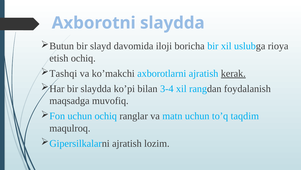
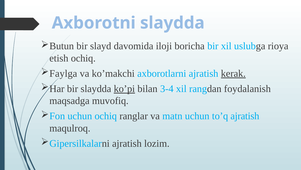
Tashqi: Tashqi -> Faylga
ko’pi underline: none -> present
to’q taqdim: taqdim -> ajratish
